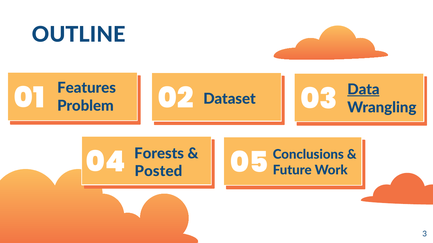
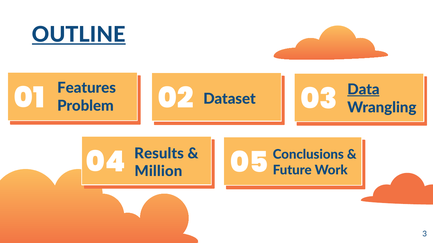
OUTLINE underline: none -> present
Forests: Forests -> Results
Posted: Posted -> Million
